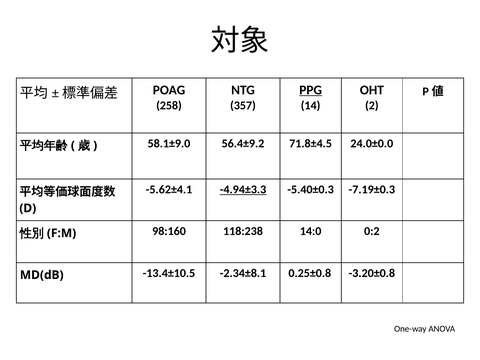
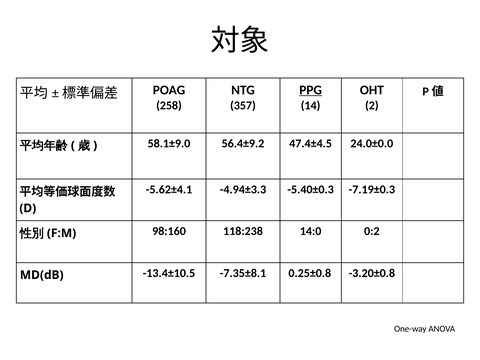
71.8±4.5: 71.8±4.5 -> 47.4±4.5
-4.94±3.3 underline: present -> none
-2.34±8.1: -2.34±8.1 -> -7.35±8.1
